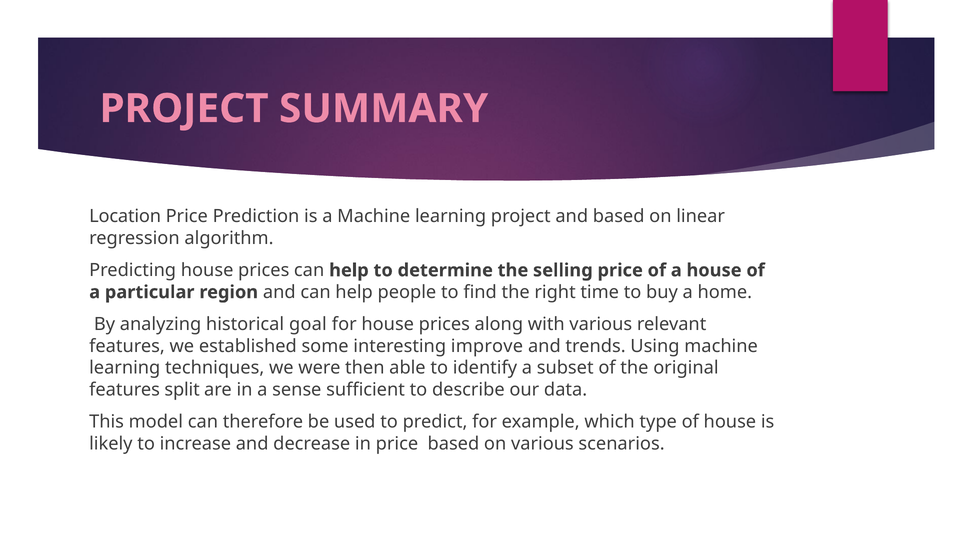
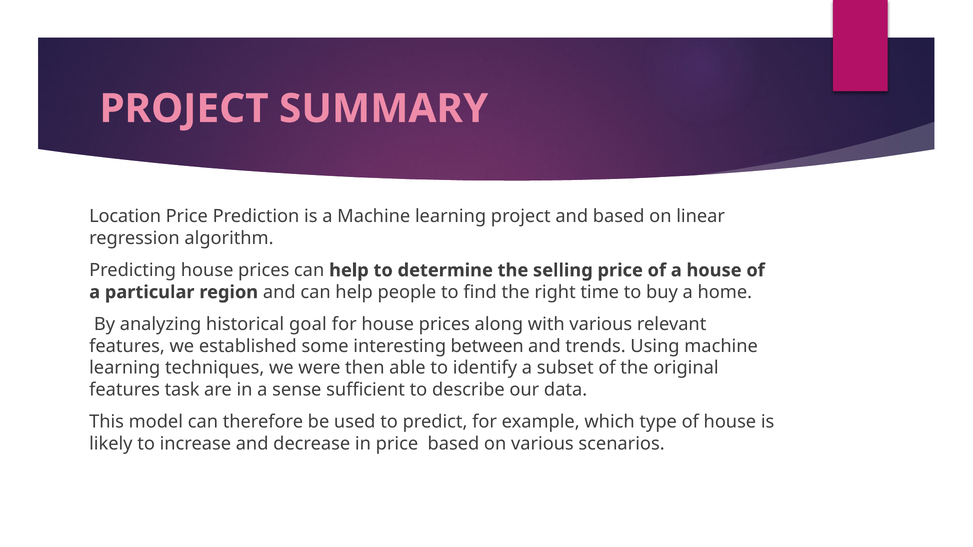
improve: improve -> between
split: split -> task
